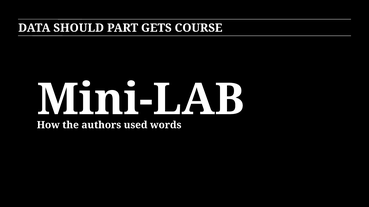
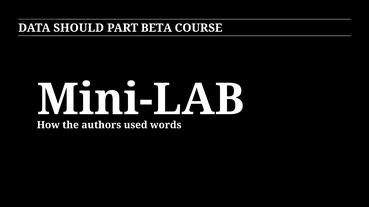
GETS: GETS -> BETA
